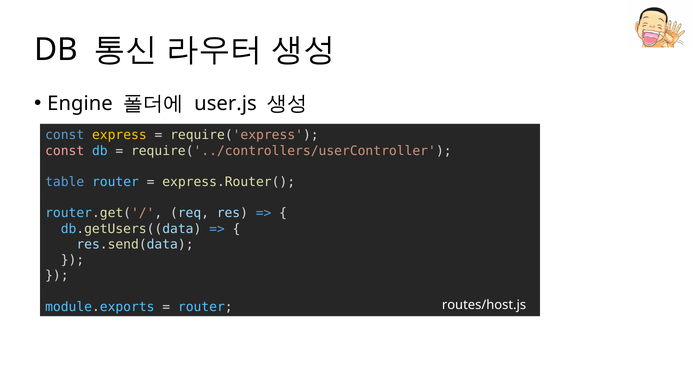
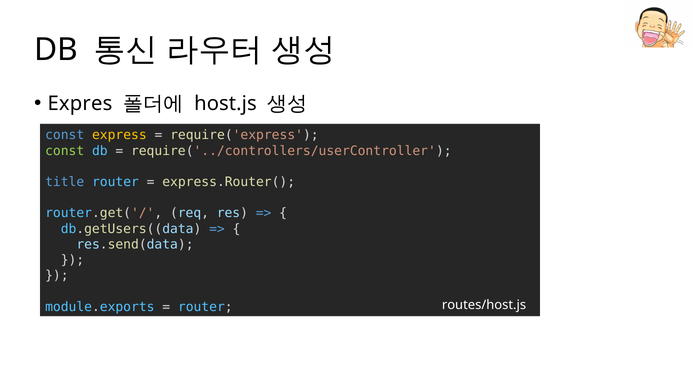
Engine: Engine -> Expres
user.js: user.js -> host.js
const at (65, 151) colour: pink -> light green
table: table -> title
